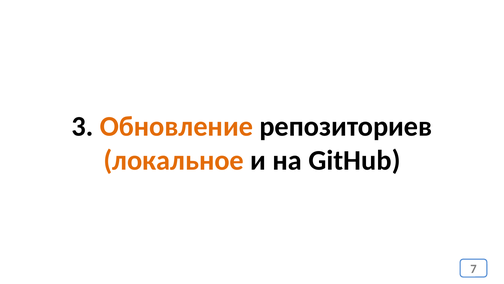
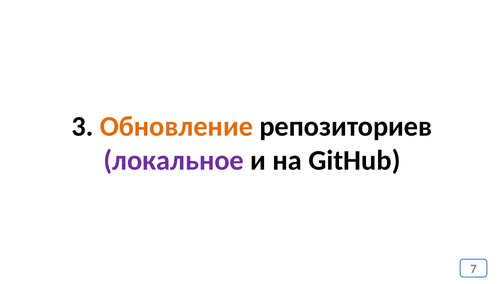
локальное colour: orange -> purple
